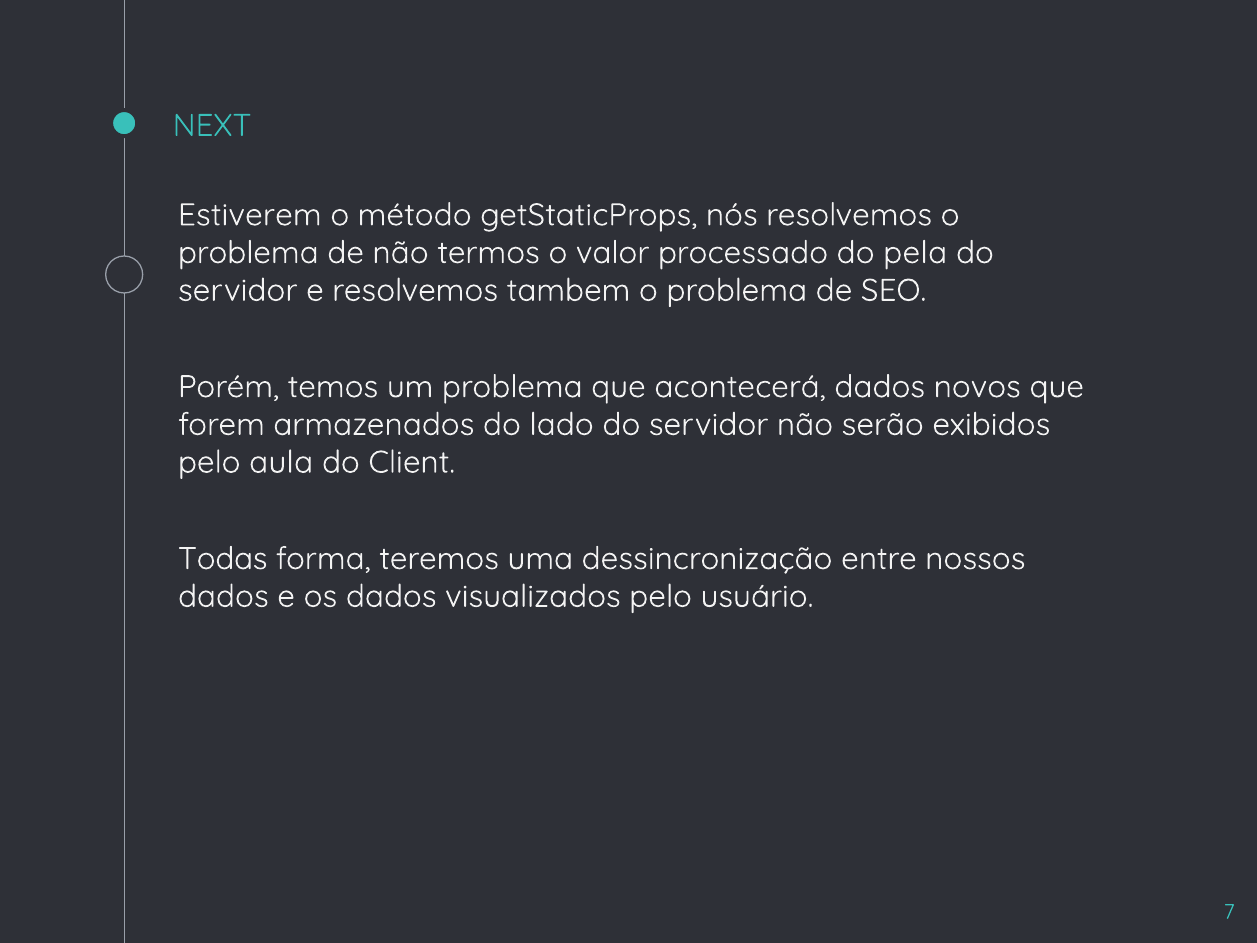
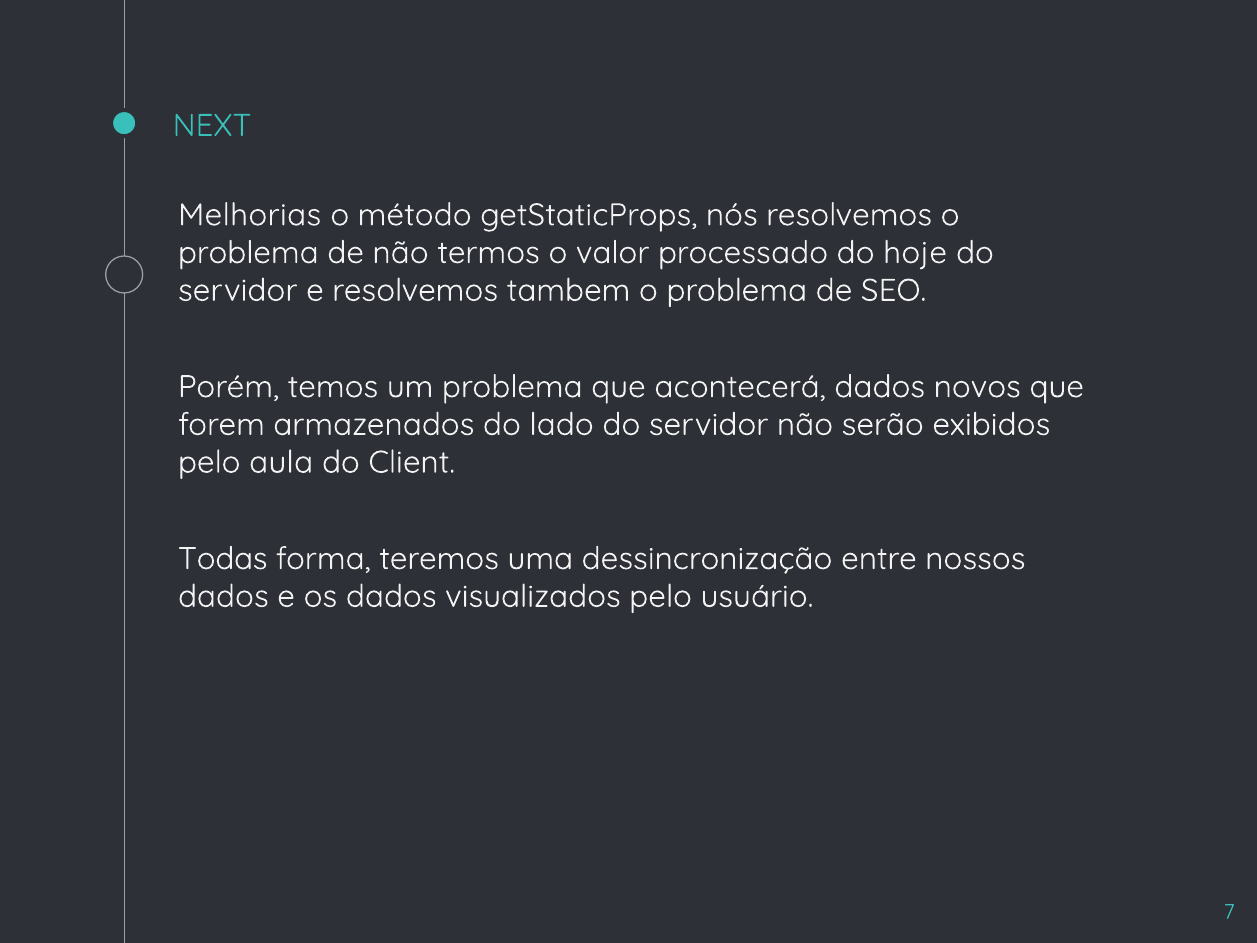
Estiverem: Estiverem -> Melhorias
pela: pela -> hoje
